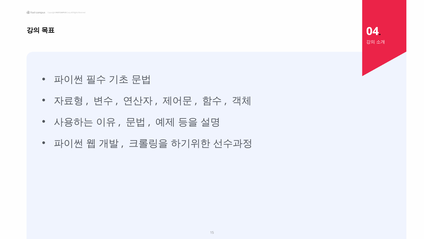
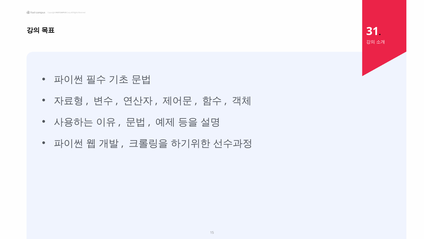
04: 04 -> 31
